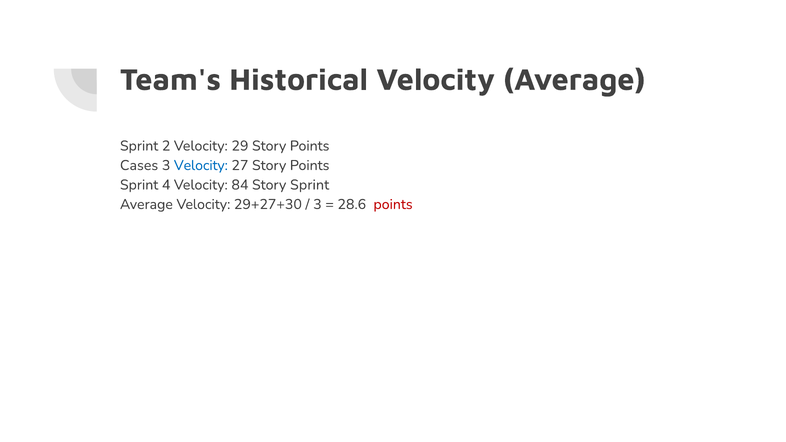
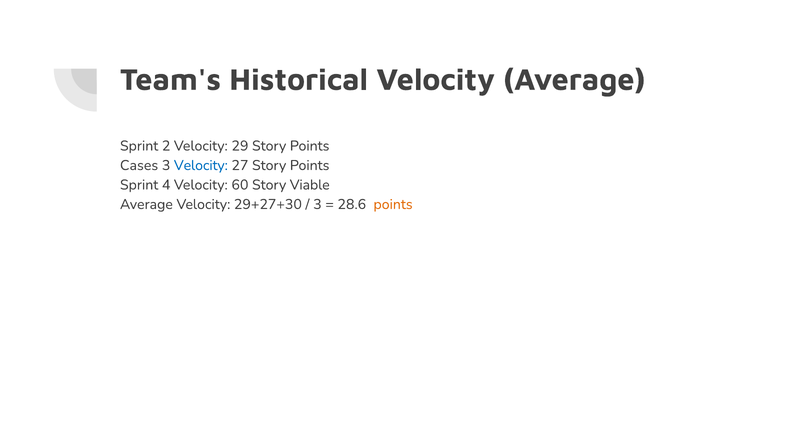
84: 84 -> 60
Story Sprint: Sprint -> Viable
points at (393, 204) colour: red -> orange
